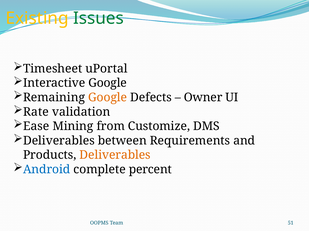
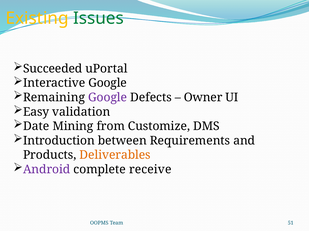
Timesheet: Timesheet -> Succeeded
Google at (108, 98) colour: orange -> purple
Rate: Rate -> Easy
Ease: Ease -> Date
Deliverables at (59, 141): Deliverables -> Introduction
Android colour: blue -> purple
percent: percent -> receive
